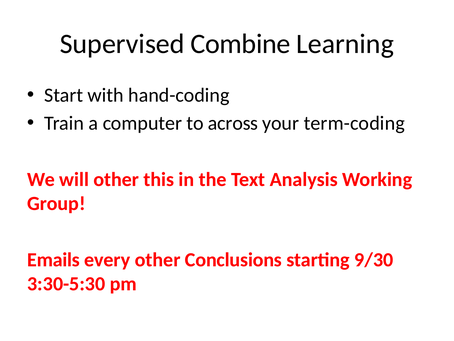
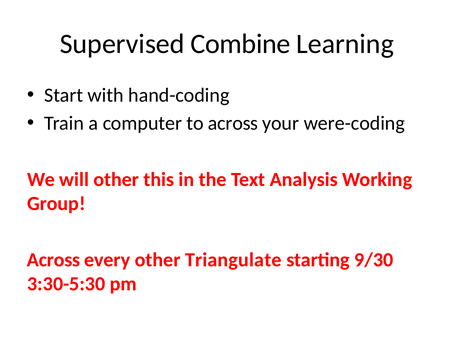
term-coding: term-coding -> were-coding
Emails at (54, 259): Emails -> Across
Conclusions: Conclusions -> Triangulate
